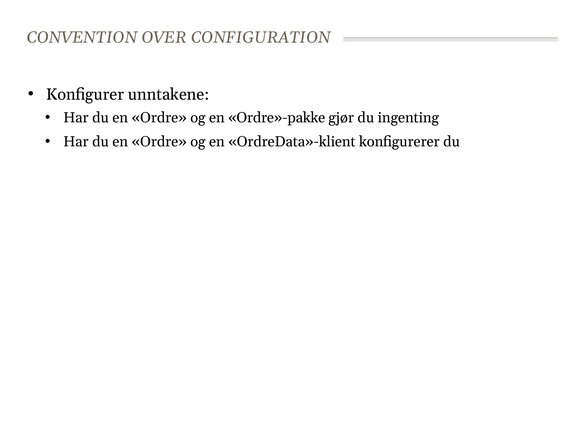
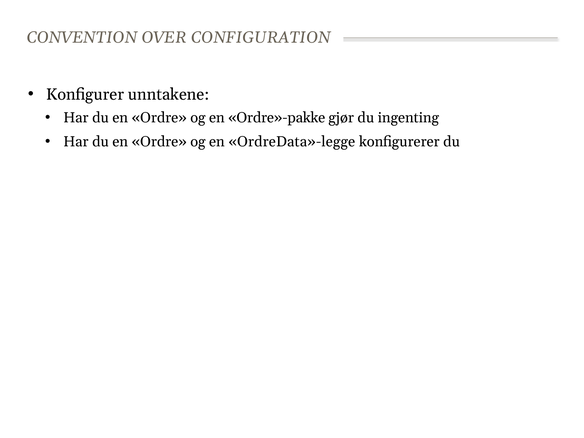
OrdreData»-klient: OrdreData»-klient -> OrdreData»-legge
